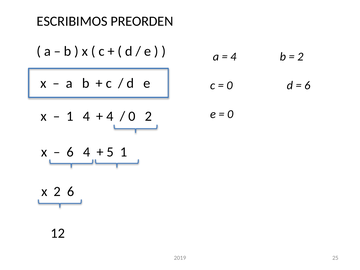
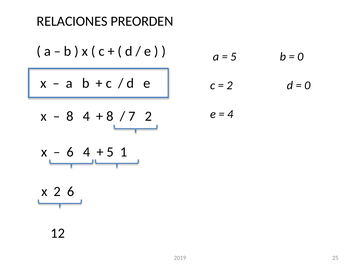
ESCRIBIMOS: ESCRIBIMOS -> RELACIONES
4 at (233, 57): 4 -> 5
2 at (300, 57): 2 -> 0
0 at (230, 85): 0 -> 2
6 at (307, 85): 6 -> 0
0 at (230, 114): 0 -> 4
1 at (70, 116): 1 -> 8
4 at (110, 116): 4 -> 8
0 at (132, 116): 0 -> 7
